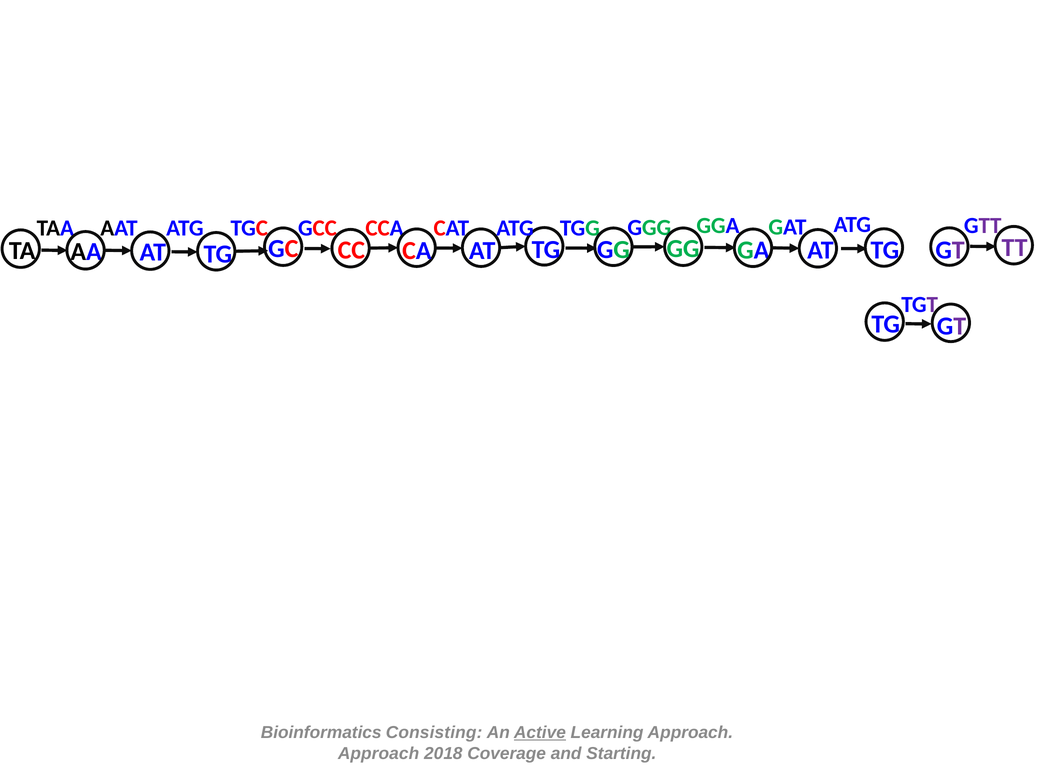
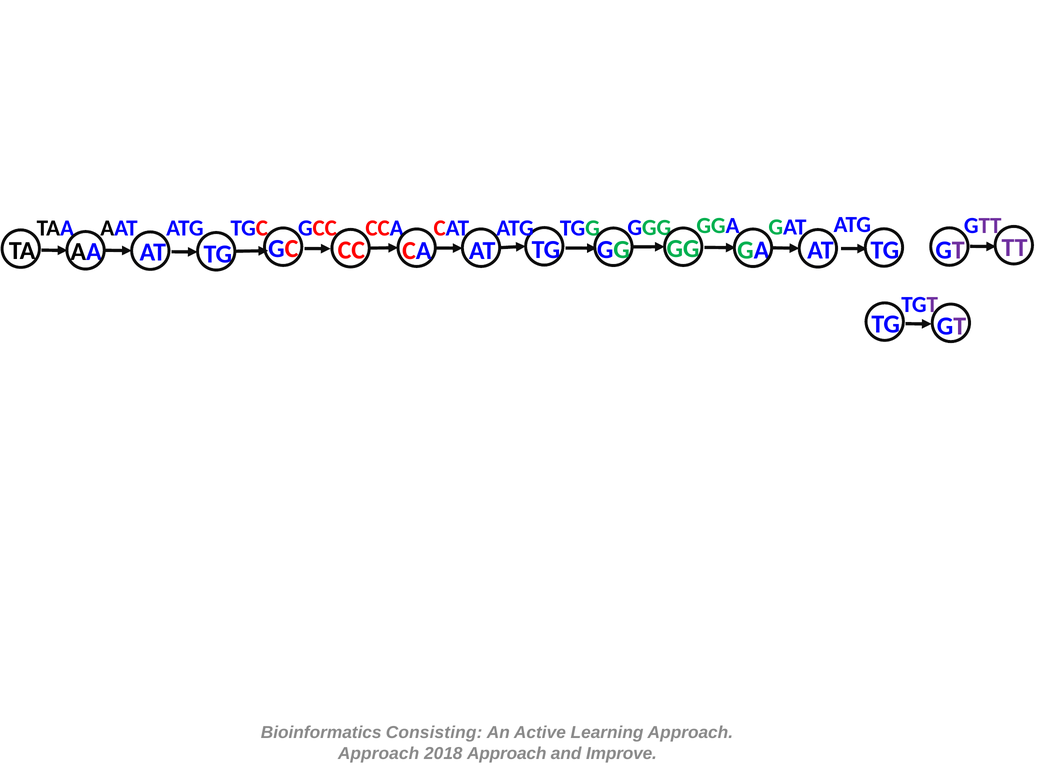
Active underline: present -> none
2018 Coverage: Coverage -> Approach
Starting: Starting -> Improve
